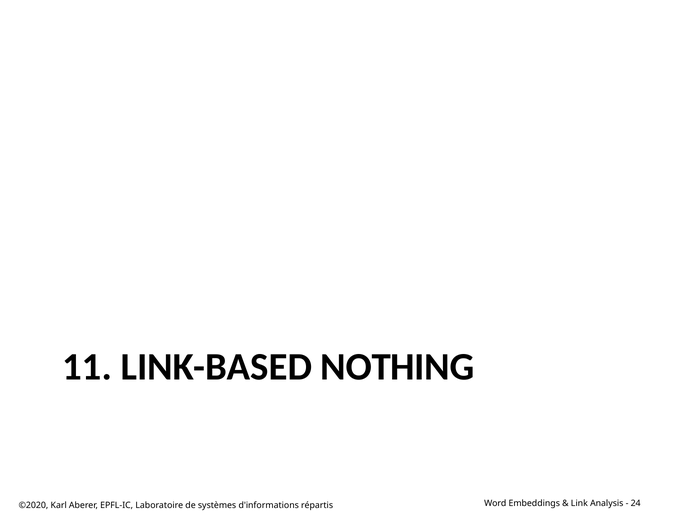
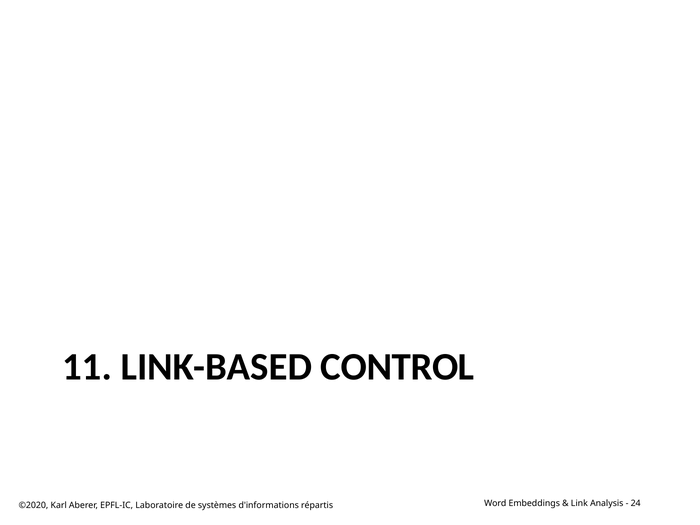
NOTHING: NOTHING -> CONTROL
